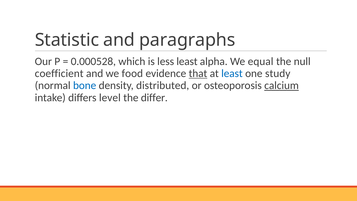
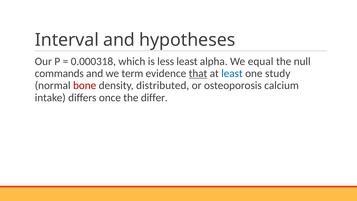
Statistic: Statistic -> Interval
paragraphs: paragraphs -> hypotheses
0.000528: 0.000528 -> 0.000318
coefficient: coefficient -> commands
food: food -> term
bone colour: blue -> red
calcium underline: present -> none
level: level -> once
